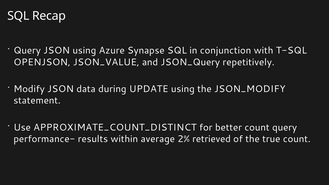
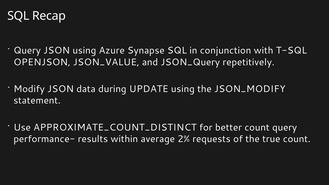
retrieved: retrieved -> requests
